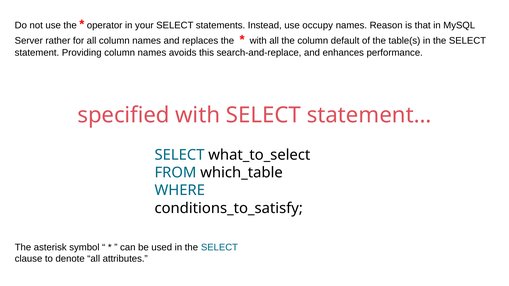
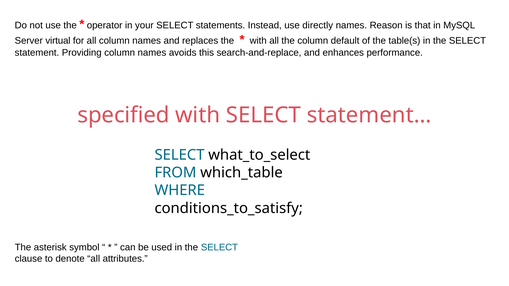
occupy: occupy -> directly
rather: rather -> virtual
